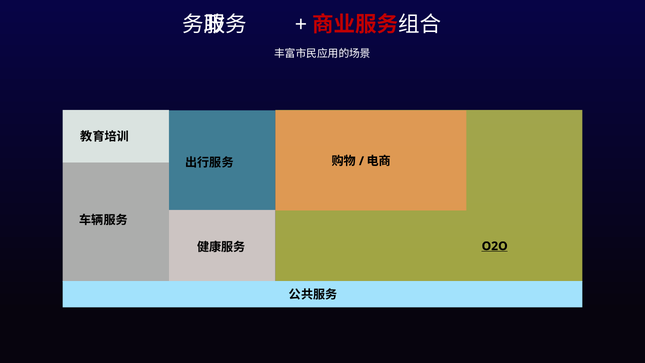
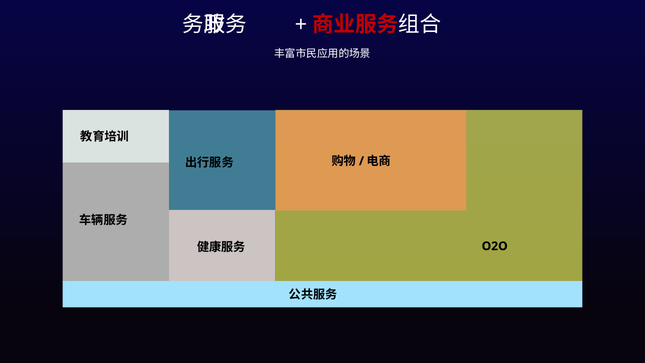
O2O underline: present -> none
